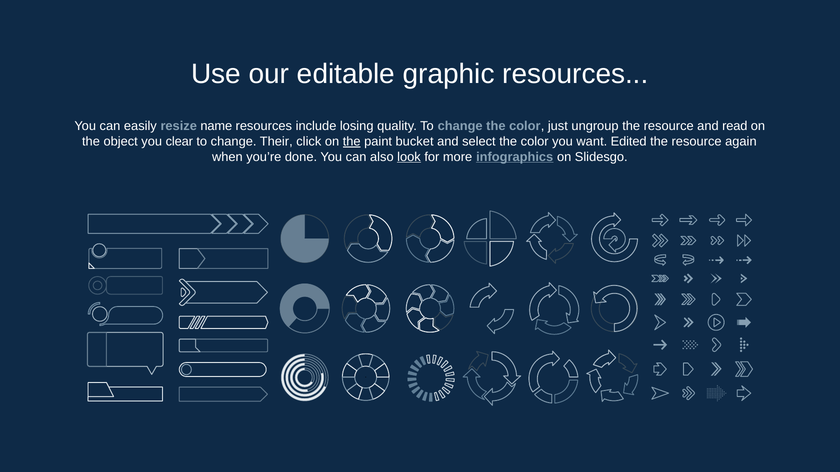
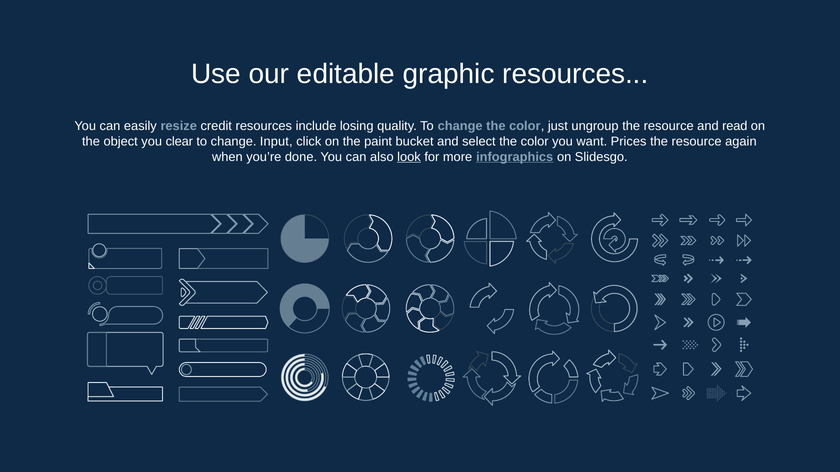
name: name -> credit
Their: Their -> Input
the at (352, 142) underline: present -> none
Edited: Edited -> Prices
